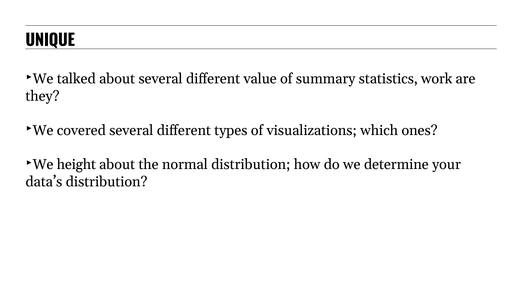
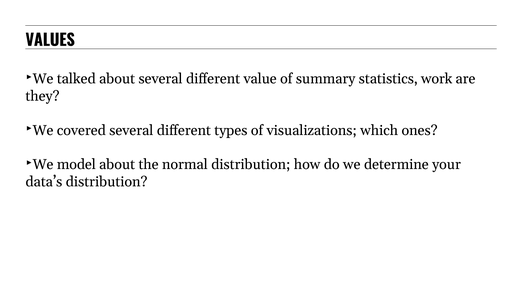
UNIQUE: UNIQUE -> VALUES
height: height -> model
